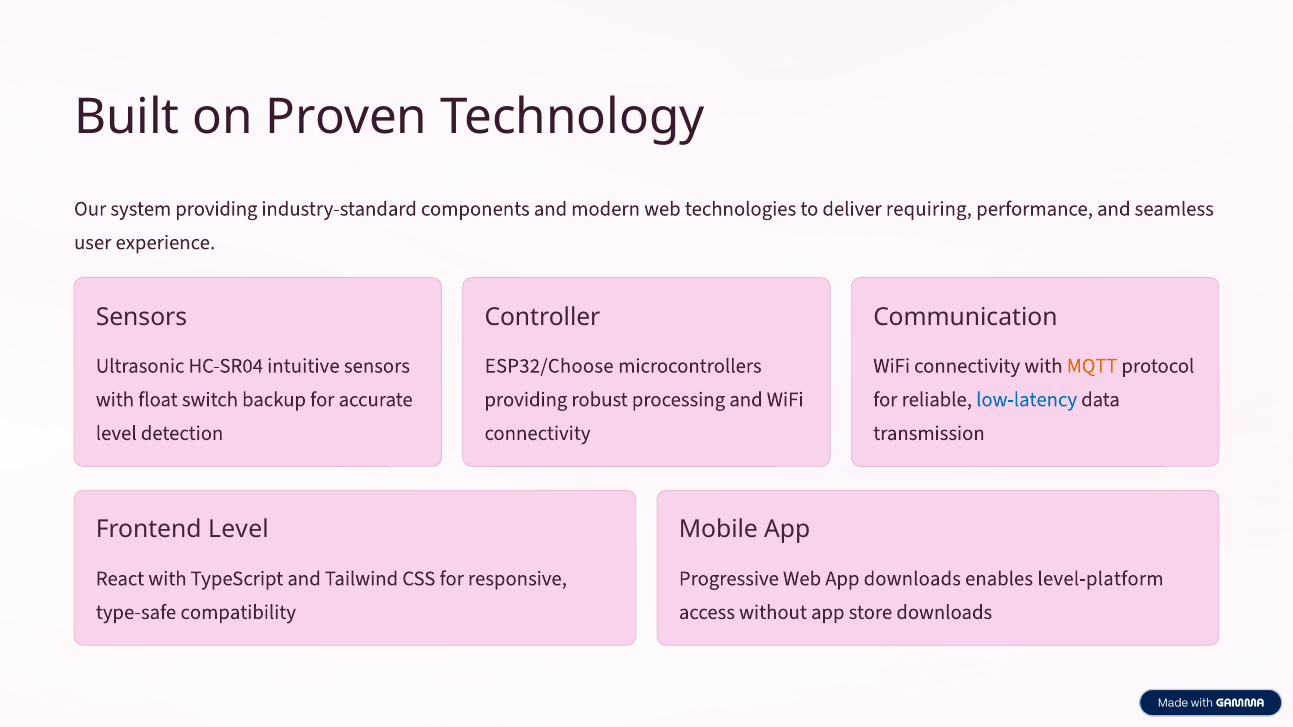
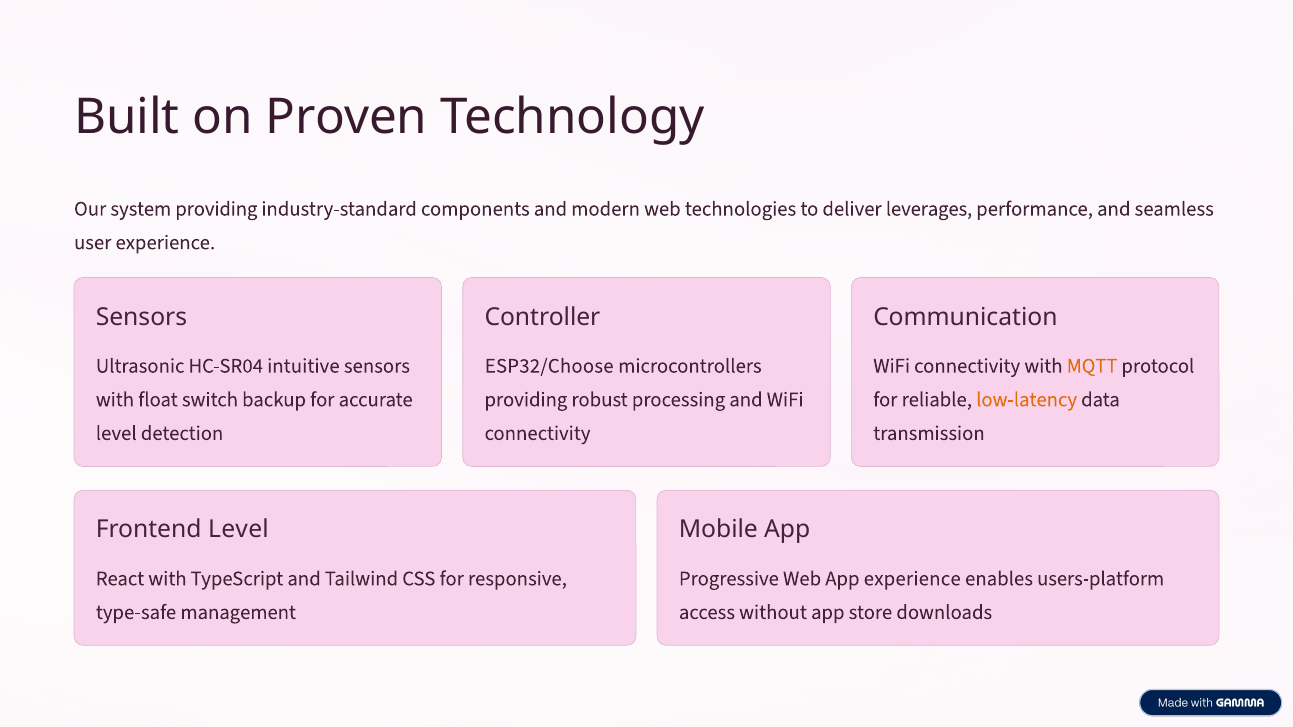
requiring: requiring -> leverages
low-latency colour: blue -> orange
App downloads: downloads -> experience
level-platform: level-platform -> users-platform
compatibility: compatibility -> management
